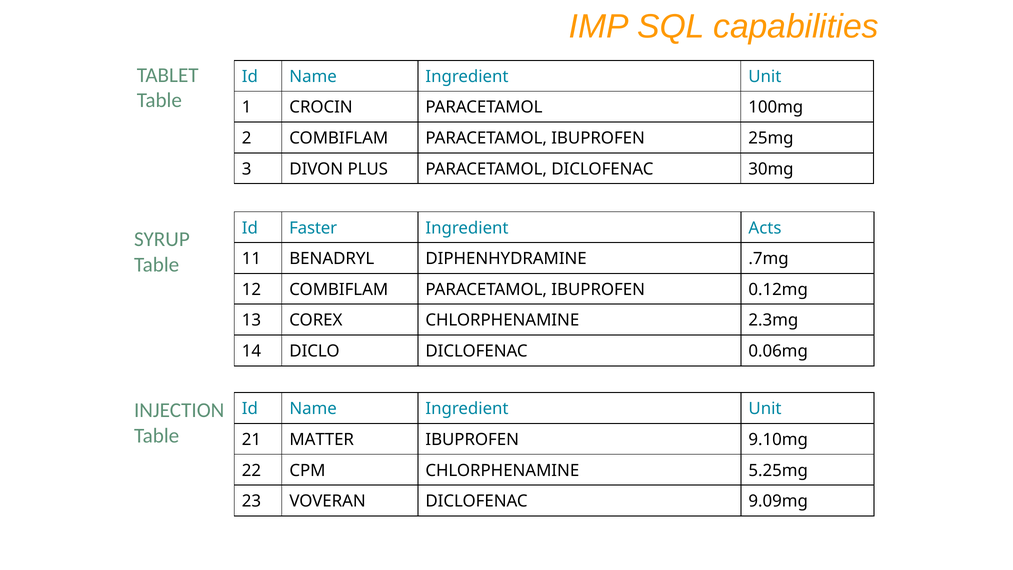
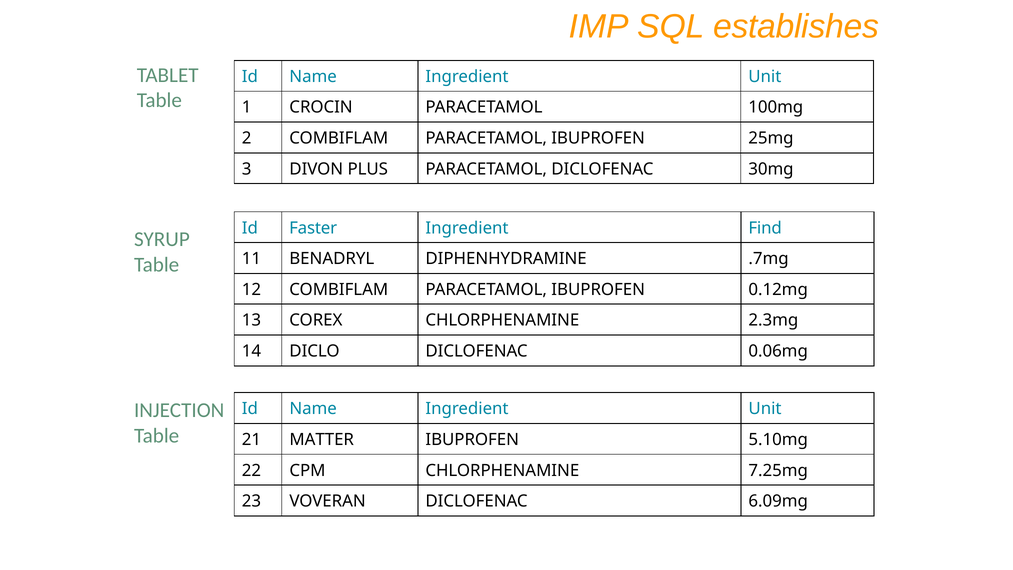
capabilities: capabilities -> establishes
Acts: Acts -> Find
9.10mg: 9.10mg -> 5.10mg
5.25mg: 5.25mg -> 7.25mg
9.09mg: 9.09mg -> 6.09mg
